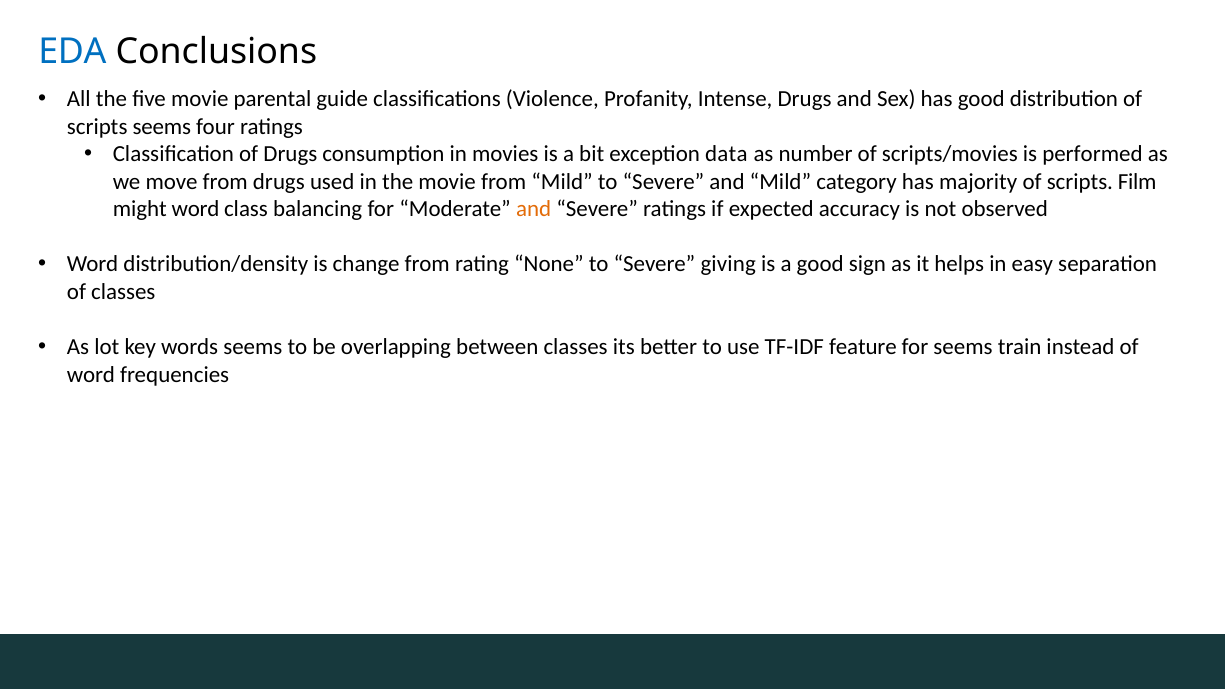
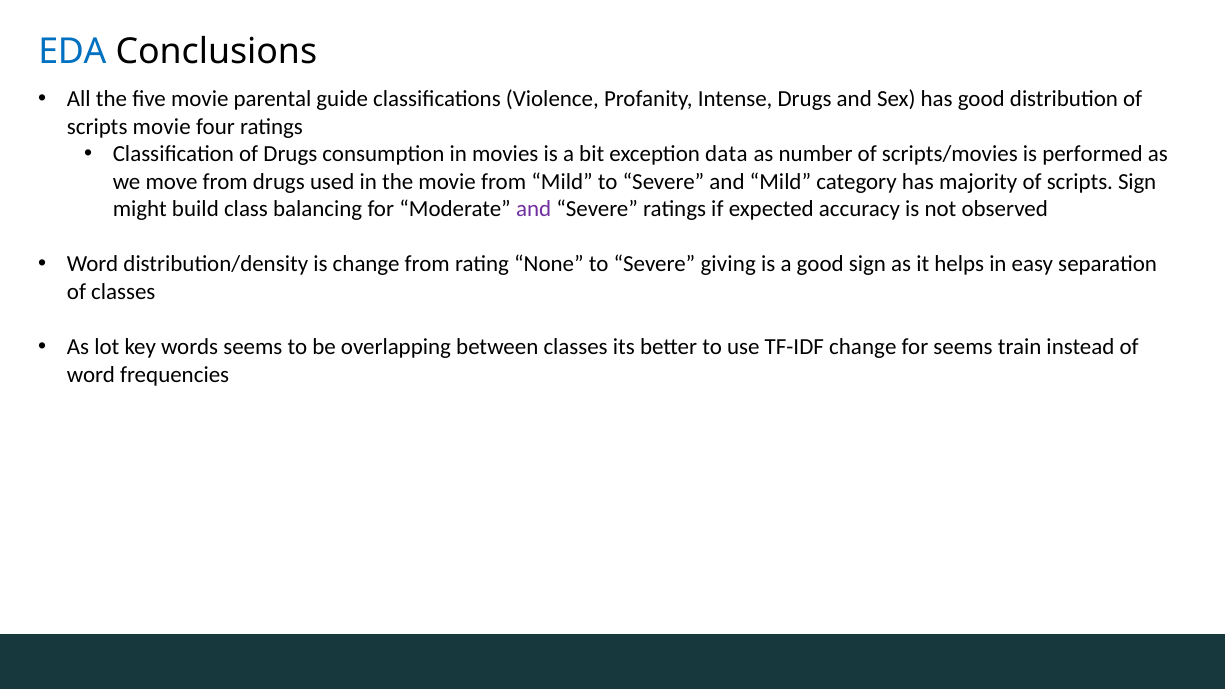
scripts seems: seems -> movie
scripts Film: Film -> Sign
might word: word -> build
and at (534, 209) colour: orange -> purple
TF-IDF feature: feature -> change
